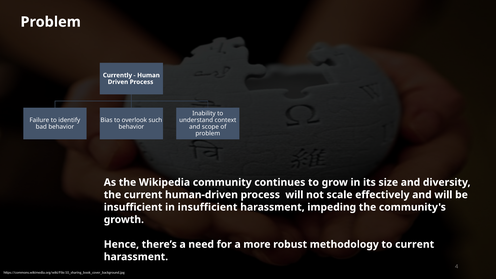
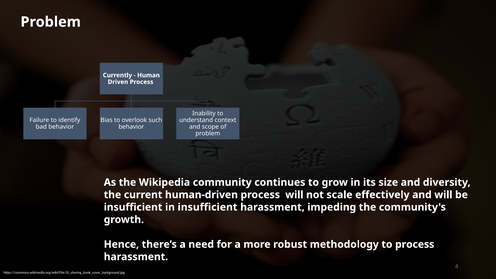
to current: current -> process
